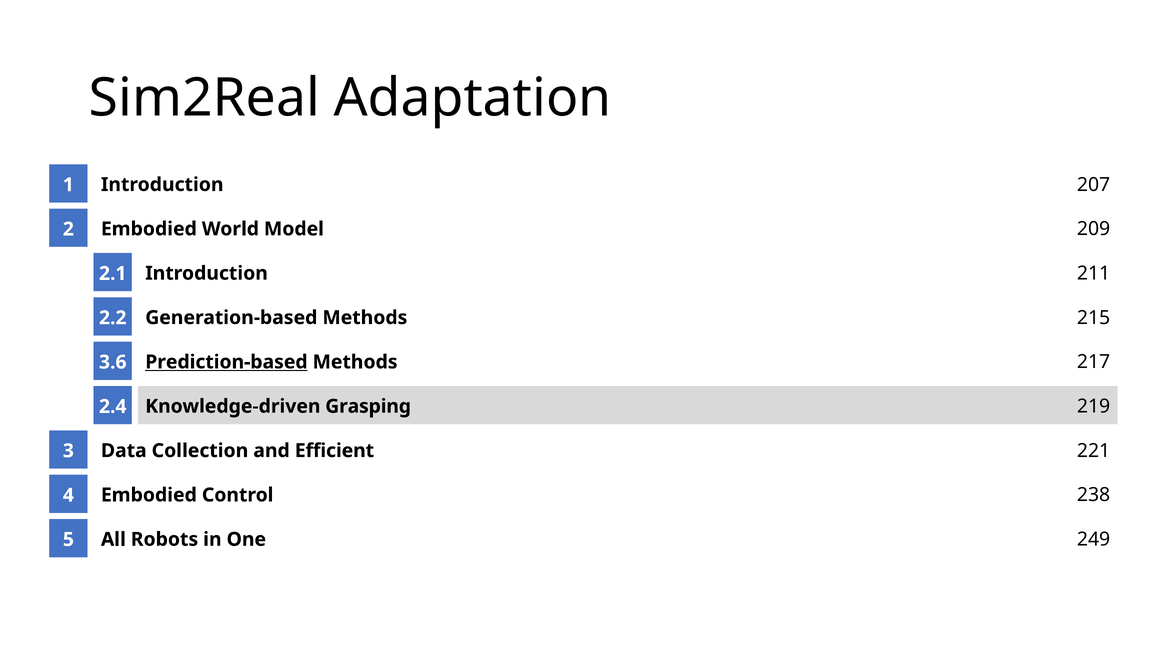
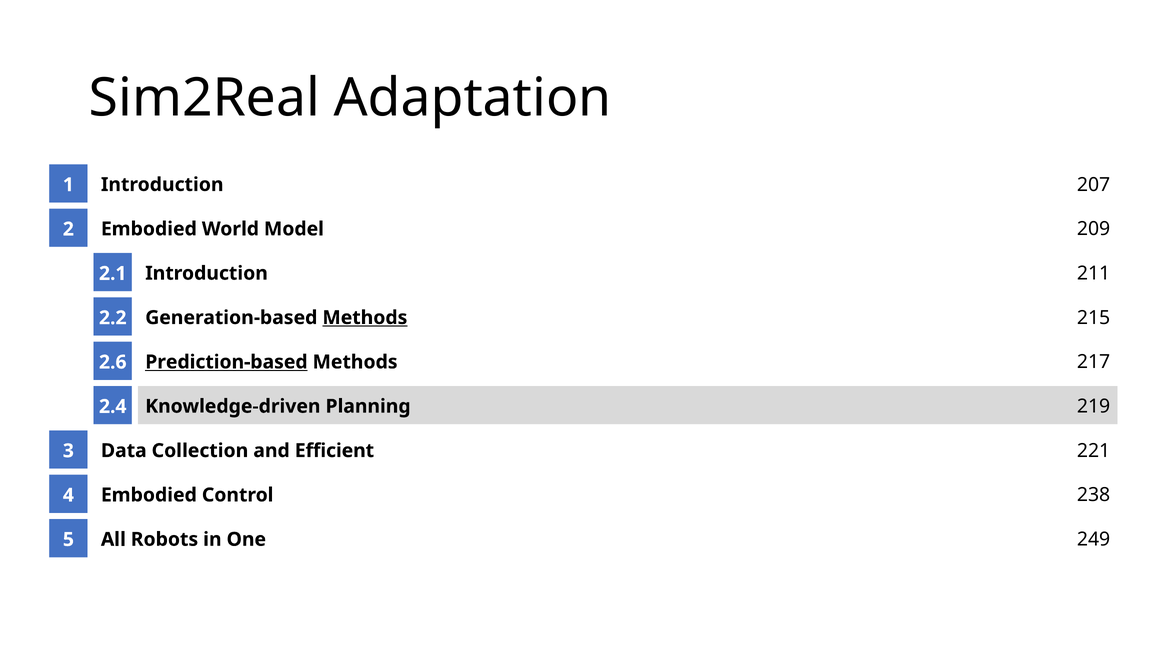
Methods at (365, 318) underline: none -> present
3.6: 3.6 -> 2.6
Grasping: Grasping -> Planning
